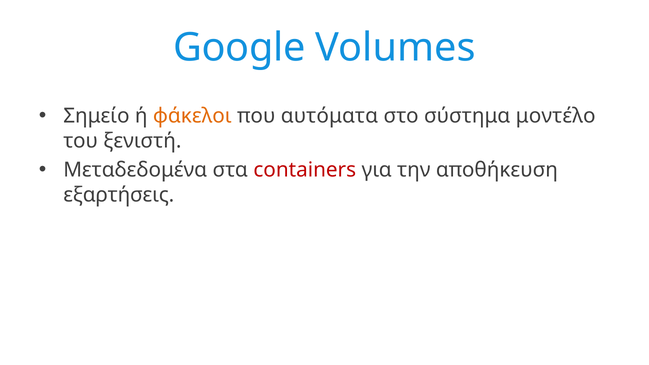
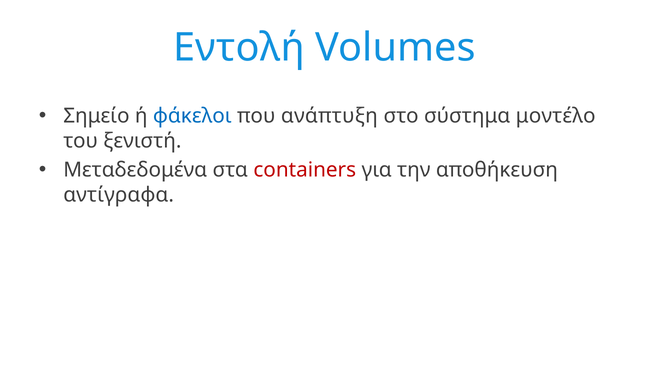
Google: Google -> Εντολή
φάκελοι colour: orange -> blue
αυτόματα: αυτόματα -> ανάπτυξη
εξαρτήσεις: εξαρτήσεις -> αντίγραφα
